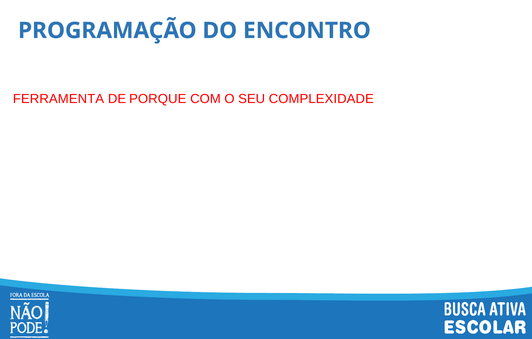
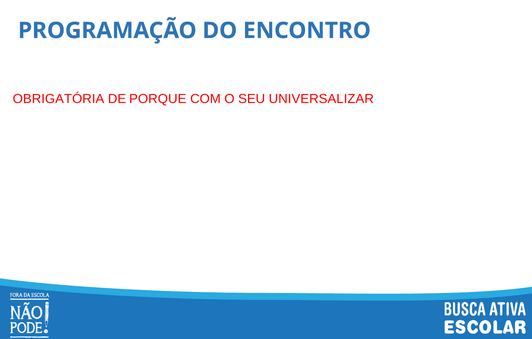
FERRAMENTA: FERRAMENTA -> OBRIGATÓRIA
COMPLEXIDADE: COMPLEXIDADE -> UNIVERSALIZAR
